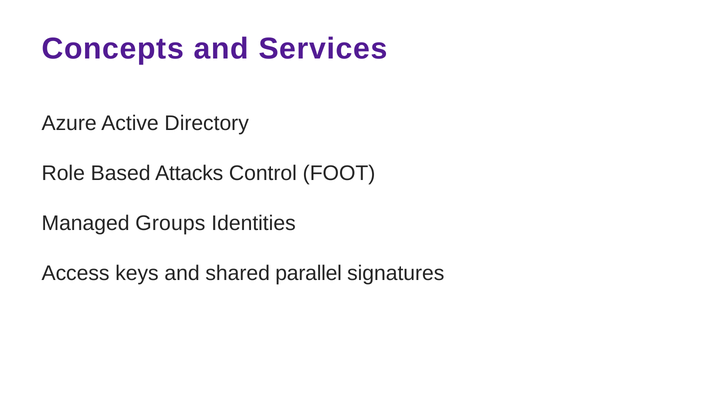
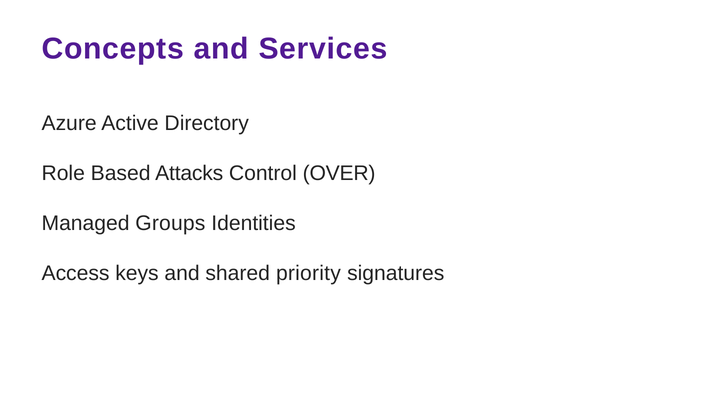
FOOT: FOOT -> OVER
parallel: parallel -> priority
